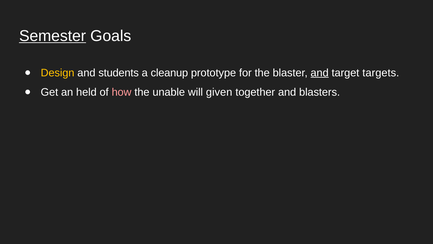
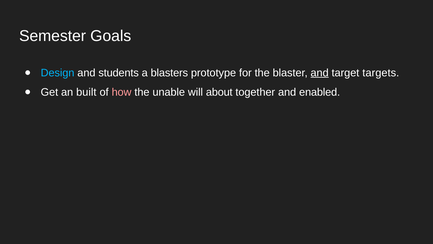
Semester underline: present -> none
Design colour: yellow -> light blue
cleanup: cleanup -> blasters
held: held -> built
given: given -> about
blasters: blasters -> enabled
